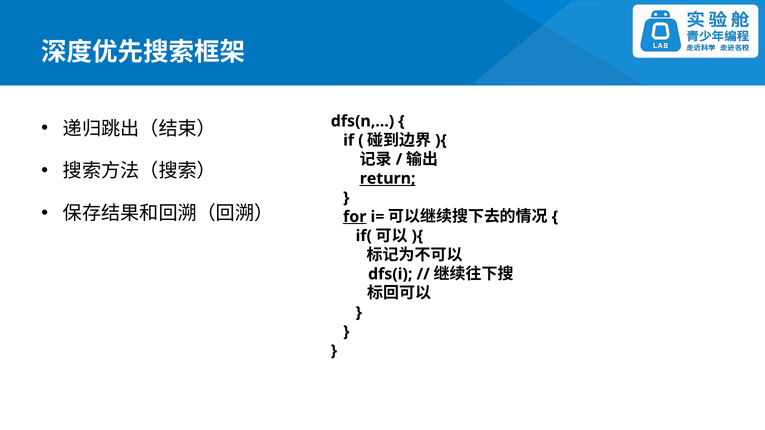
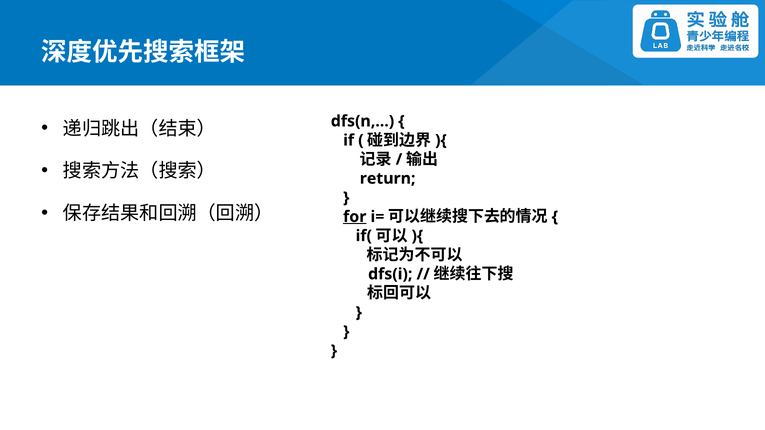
return underline: present -> none
